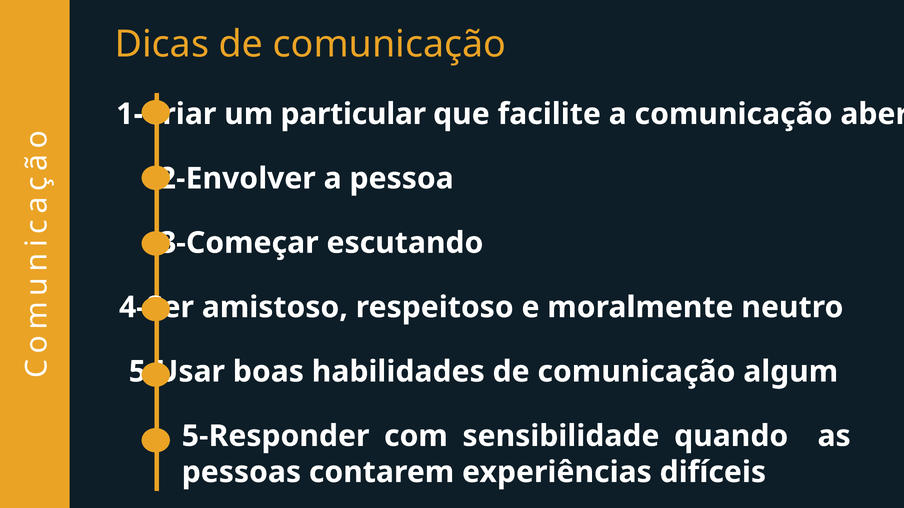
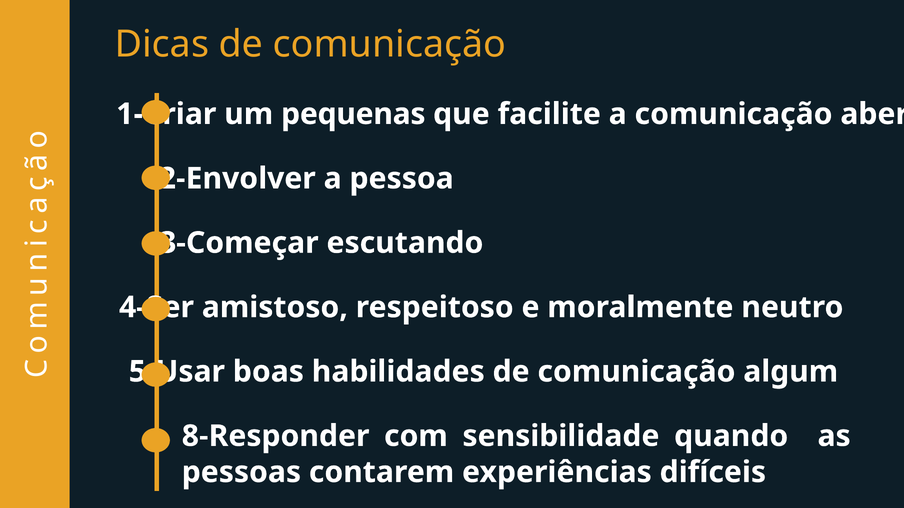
particular: particular -> pequenas
5-Responder: 5-Responder -> 8-Responder
